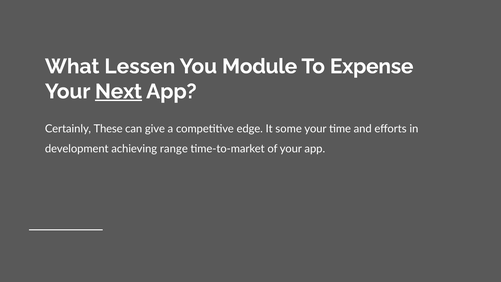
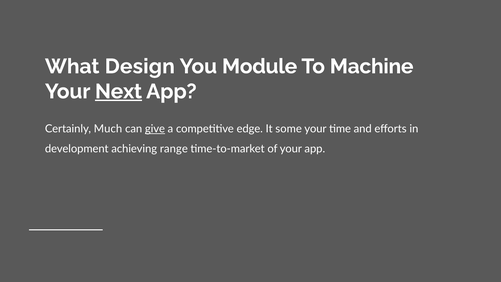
Lessen: Lessen -> Design
Expense: Expense -> Machine
These: These -> Much
give underline: none -> present
